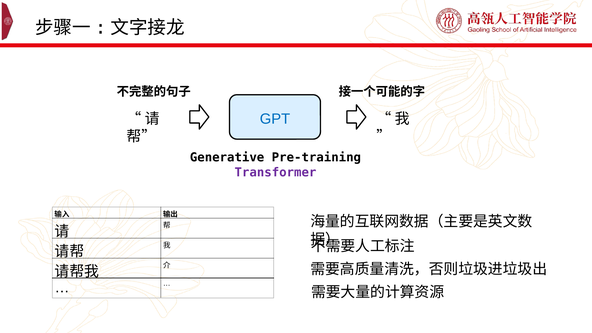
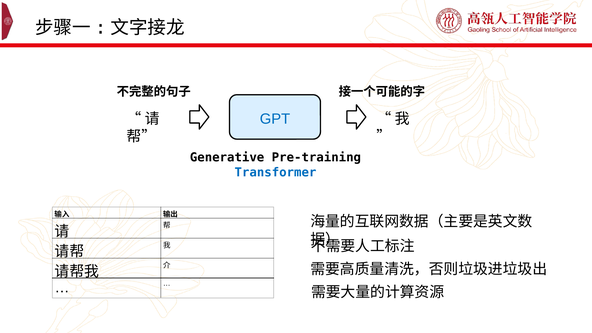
Transformer colour: purple -> blue
